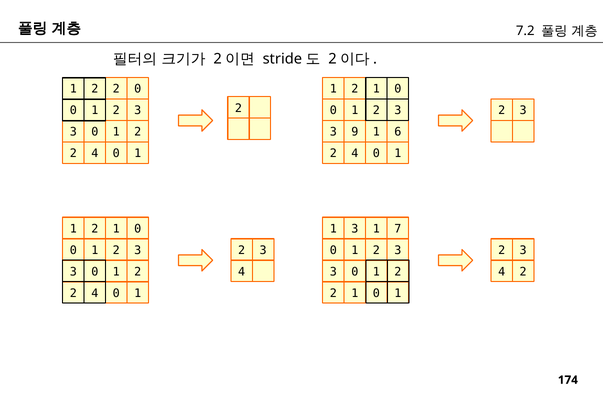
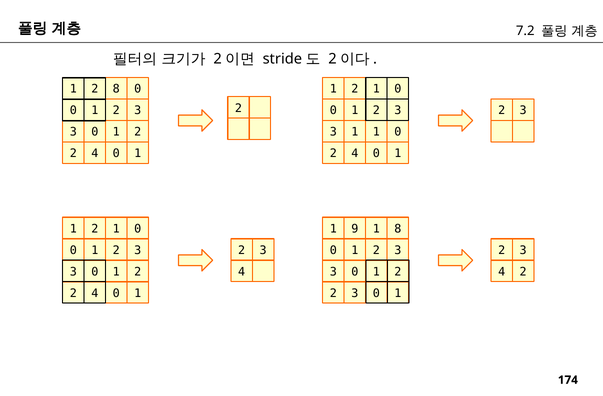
2 at (116, 89): 2 -> 8
9 at (355, 132): 9 -> 1
6 at (398, 132): 6 -> 0
1 3: 3 -> 9
1 7: 7 -> 8
1 at (355, 293): 1 -> 3
